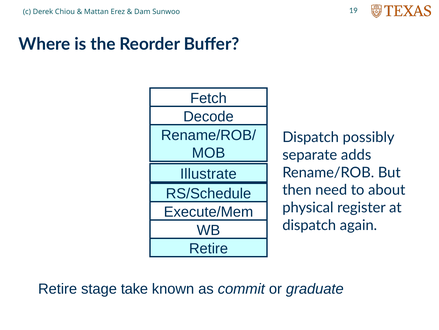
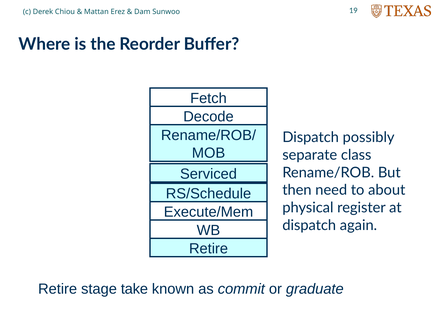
adds: adds -> class
Illustrate: Illustrate -> Serviced
